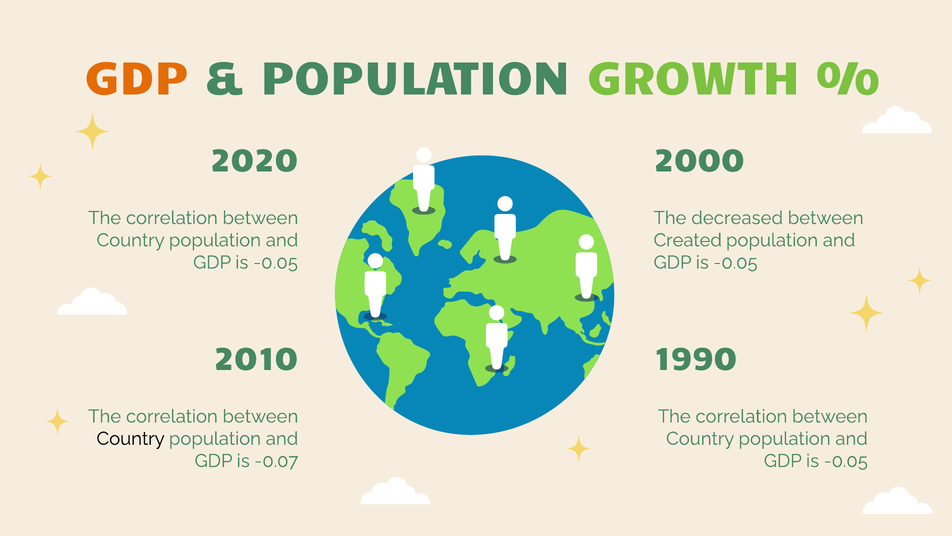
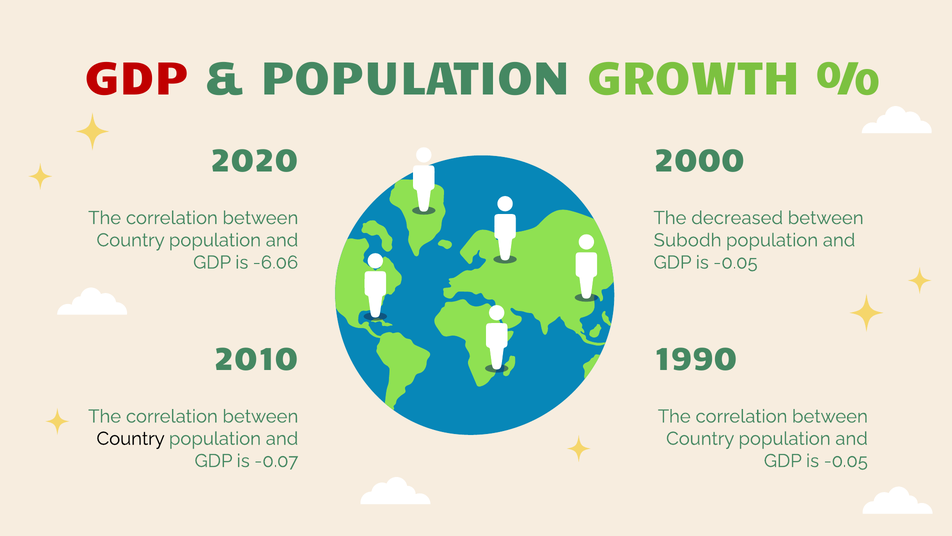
GDP at (137, 79) colour: orange -> red
Created: Created -> Subodh
-0.05 at (276, 262): -0.05 -> -6.06
